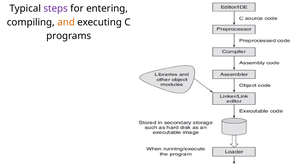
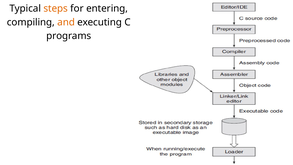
steps colour: purple -> orange
